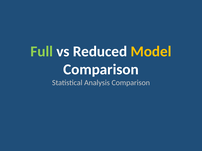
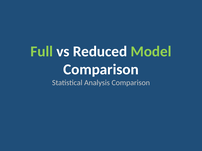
Model colour: yellow -> light green
